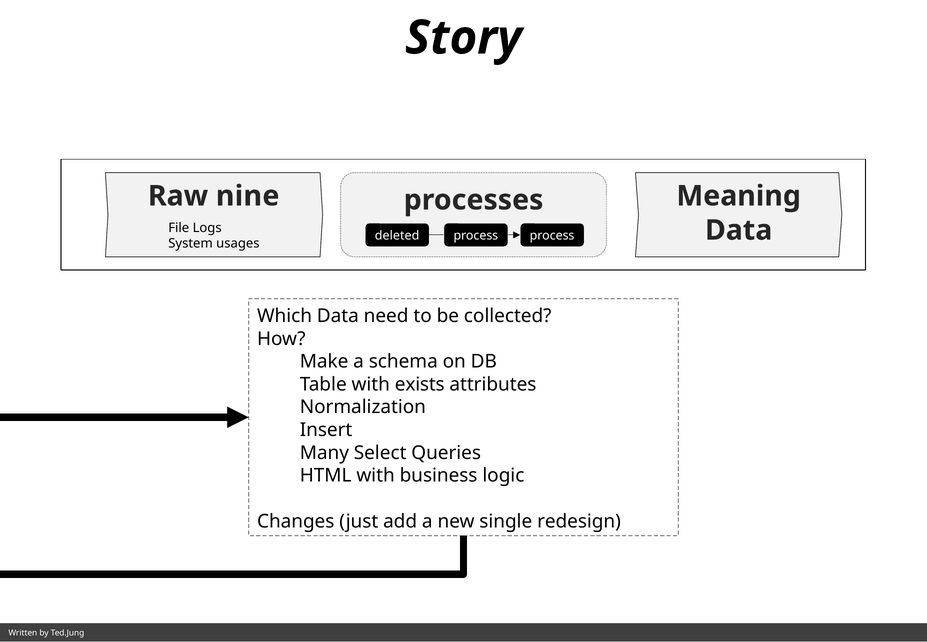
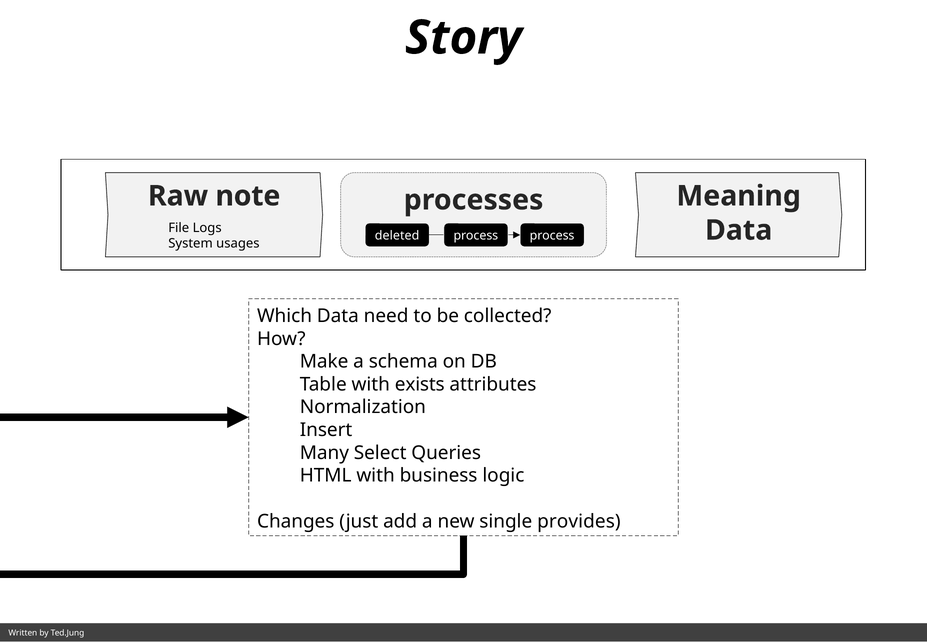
nine: nine -> note
redesign: redesign -> provides
